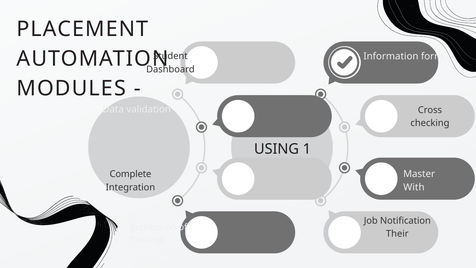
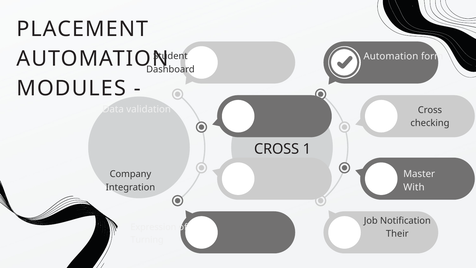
Information at (391, 56): Information -> Automation
USING at (277, 149): USING -> CROSS
Complete: Complete -> Company
